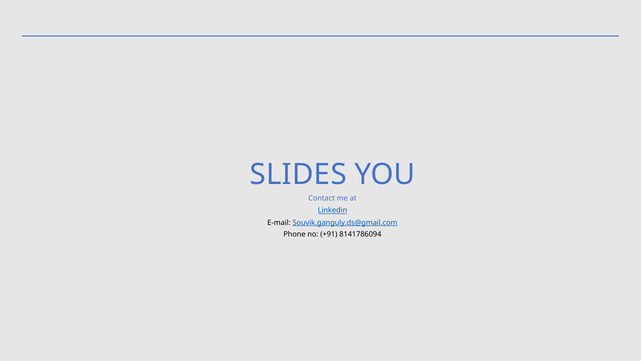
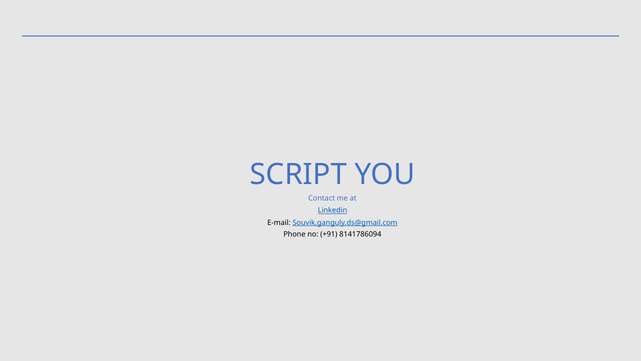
SLIDES: SLIDES -> SCRIPT
